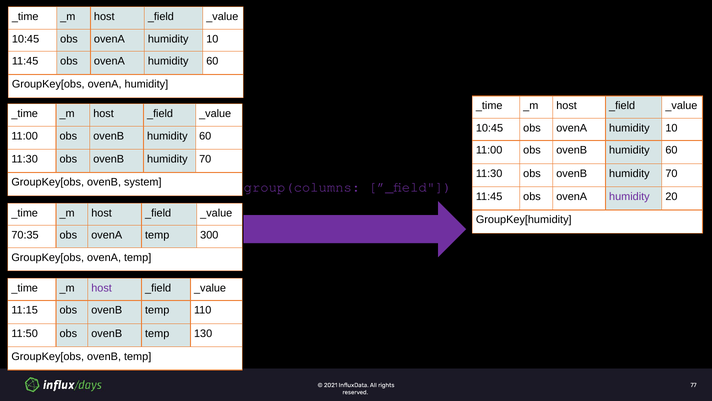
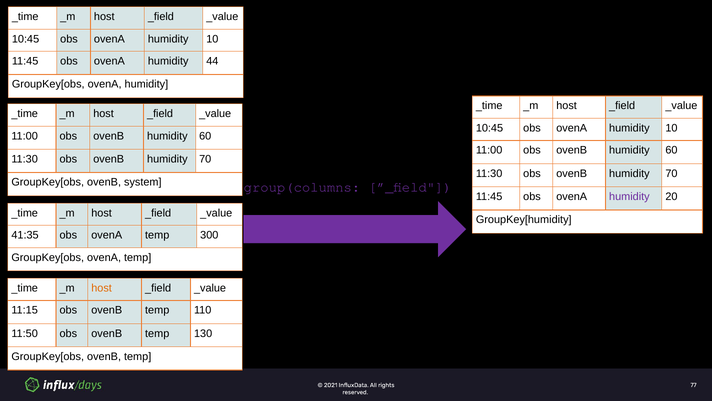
ovenA humidity 60: 60 -> 44
70:35: 70:35 -> 41:35
host at (102, 288) colour: purple -> orange
